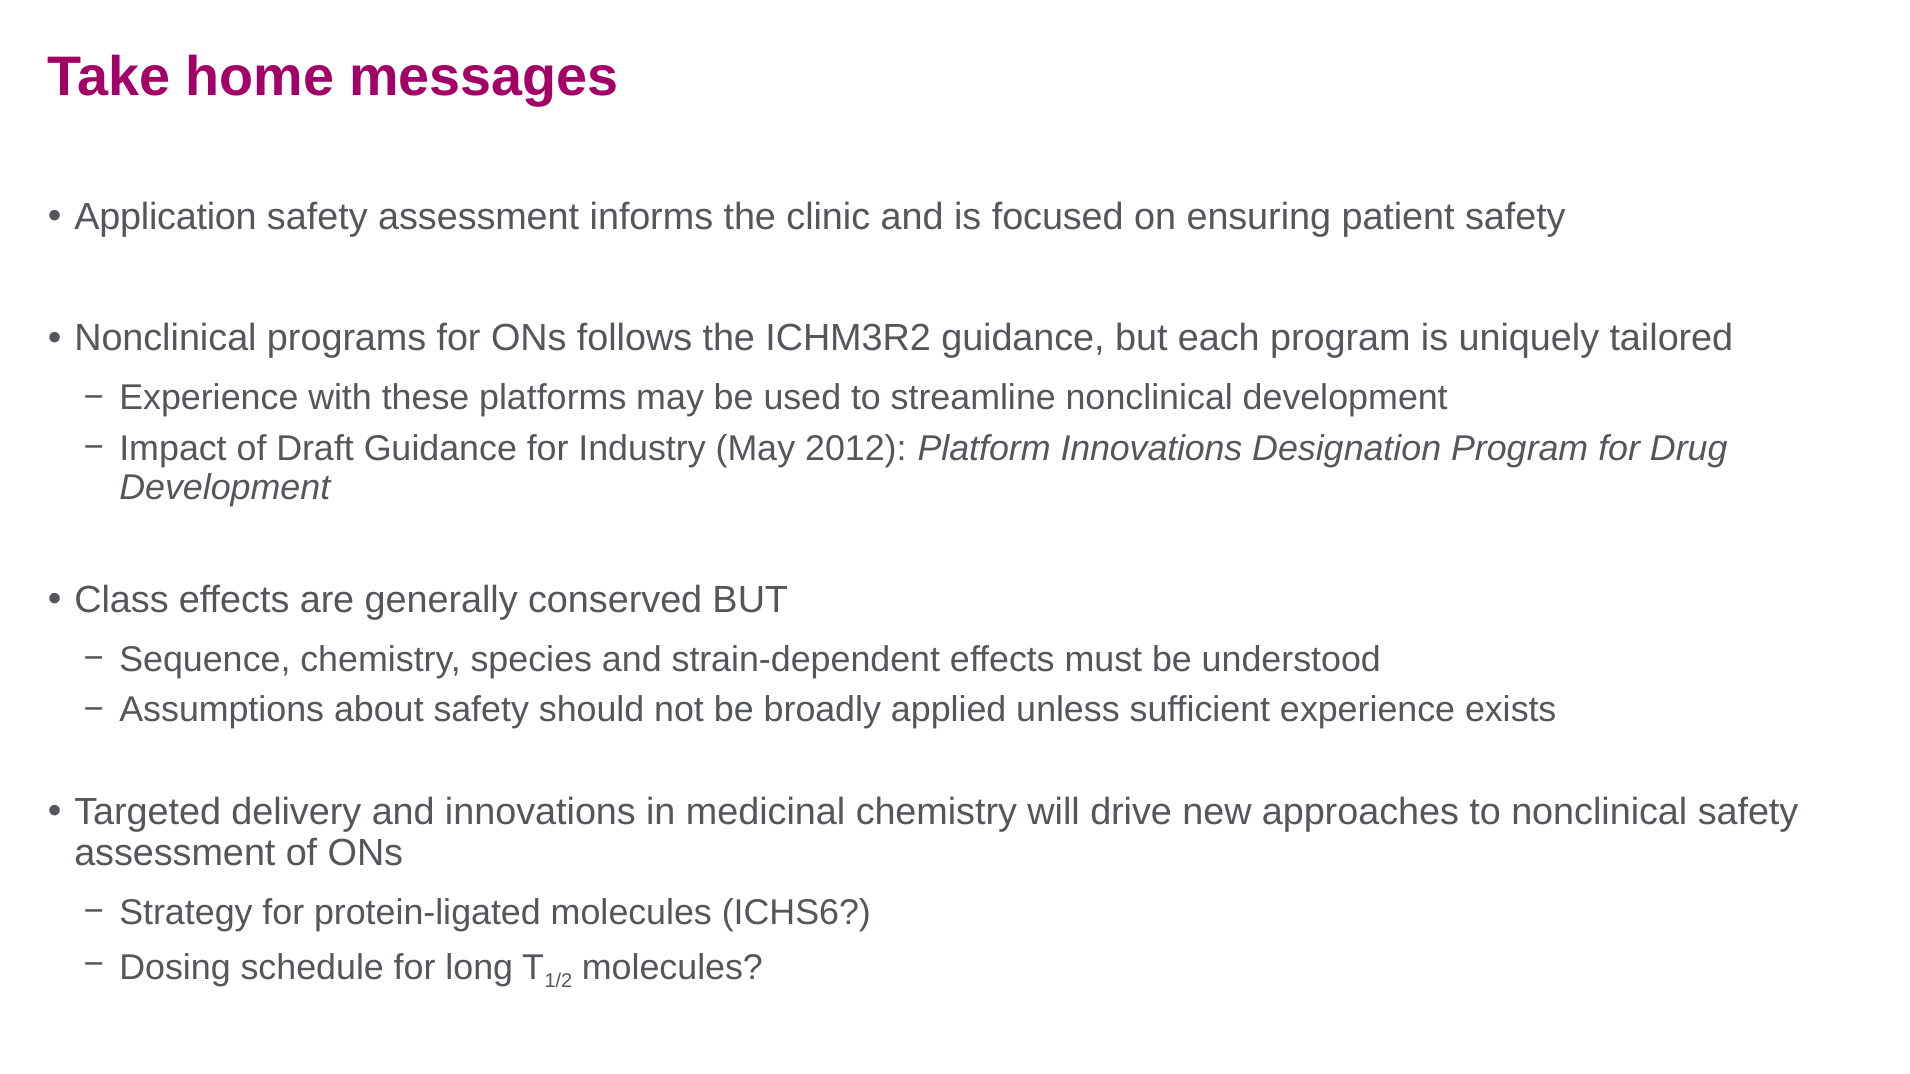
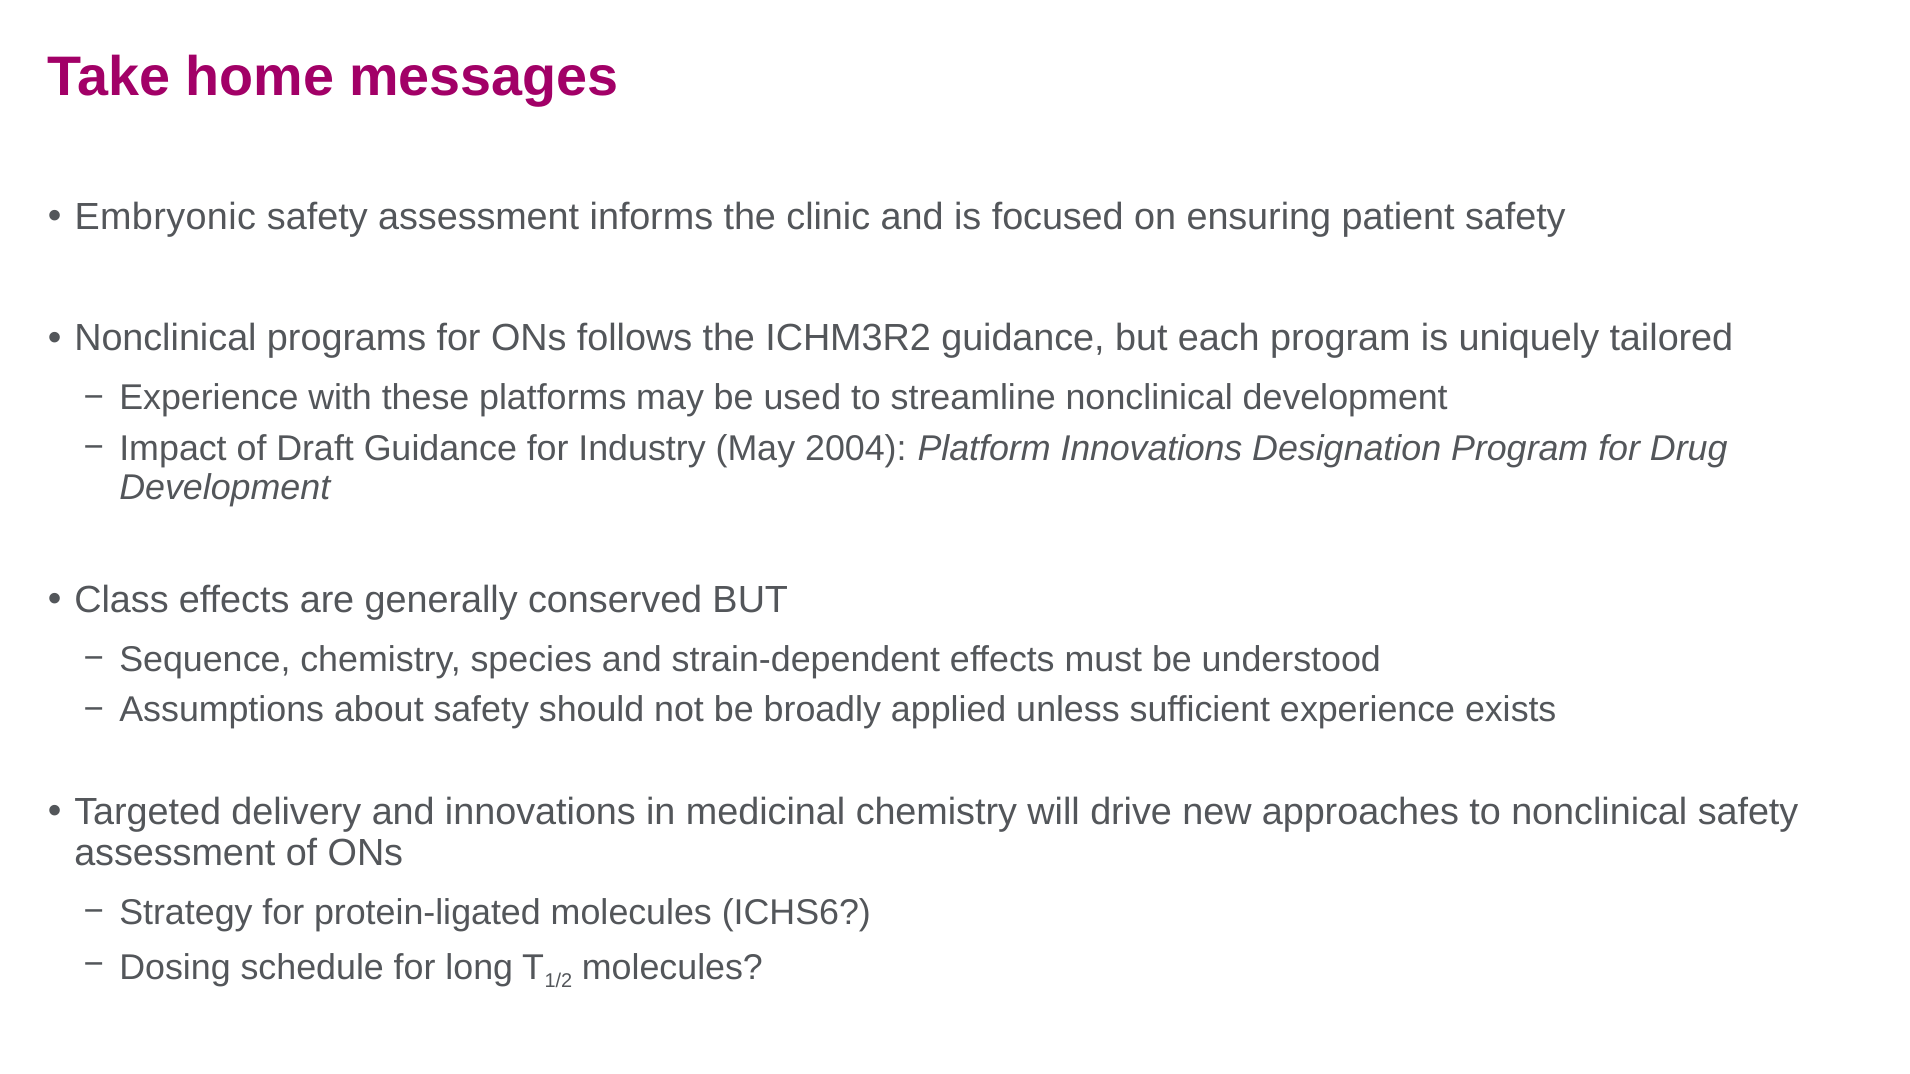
Application: Application -> Embryonic
2012: 2012 -> 2004
